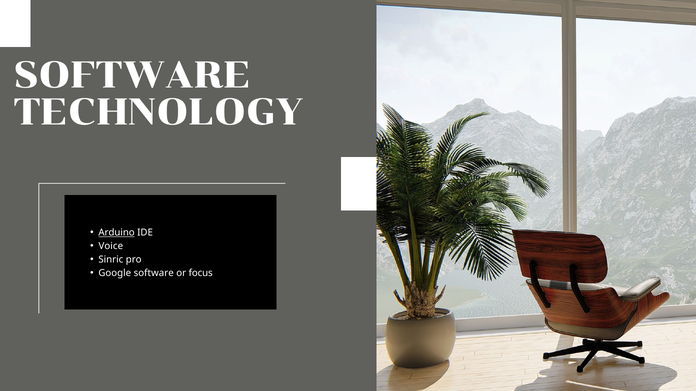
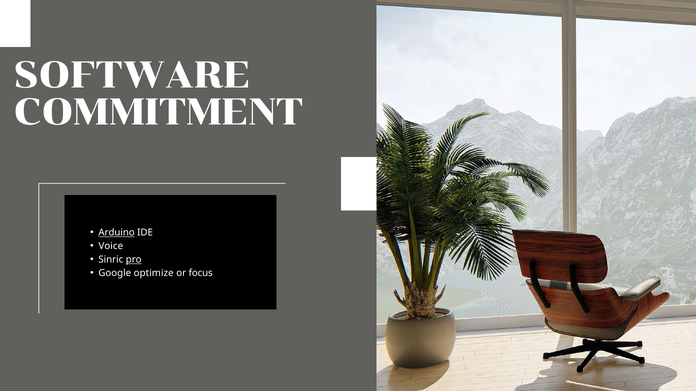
TECHNOLOGY: TECHNOLOGY -> COMMITMENT
pro underline: none -> present
Google software: software -> optimize
